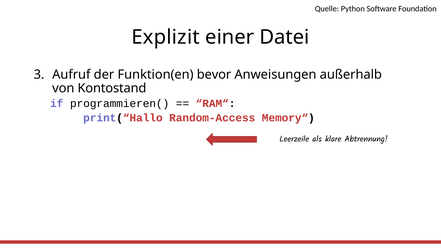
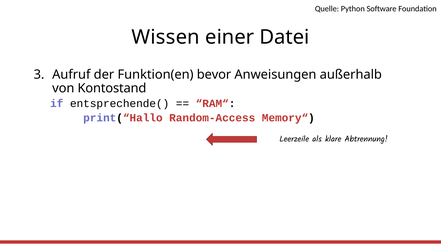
Explizit: Explizit -> Wissen
programmieren(: programmieren( -> entsprechende(
